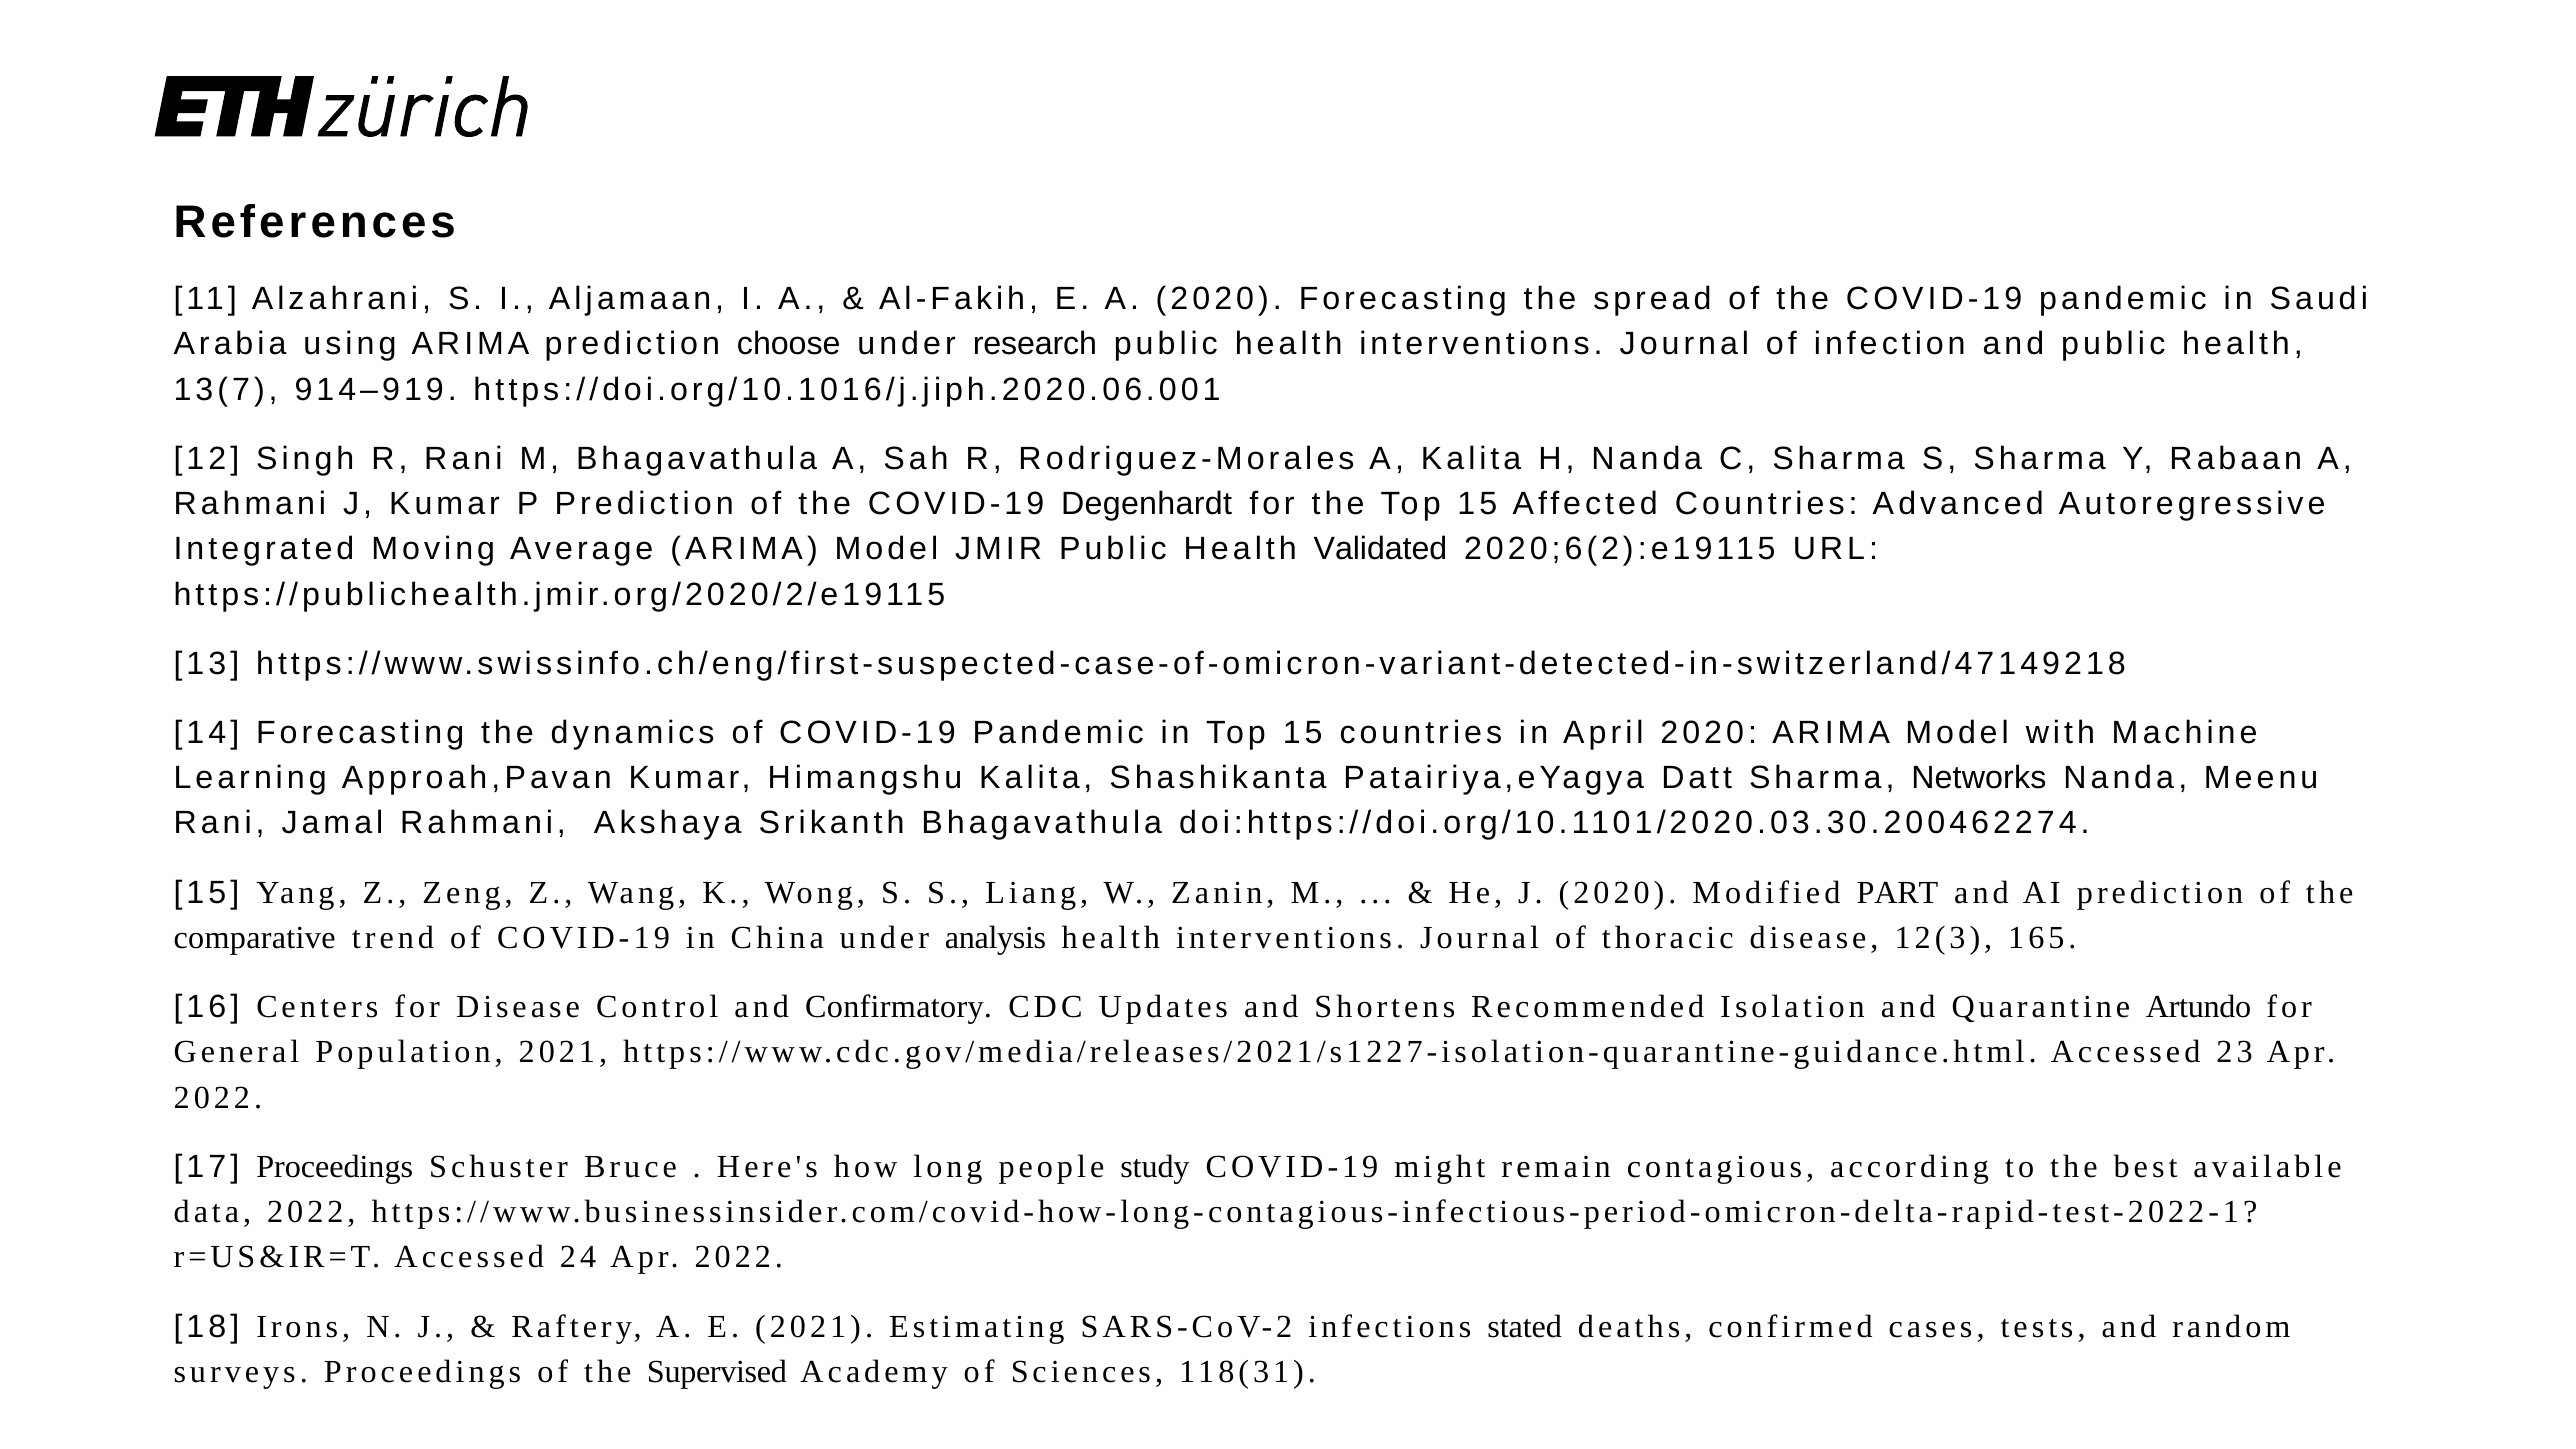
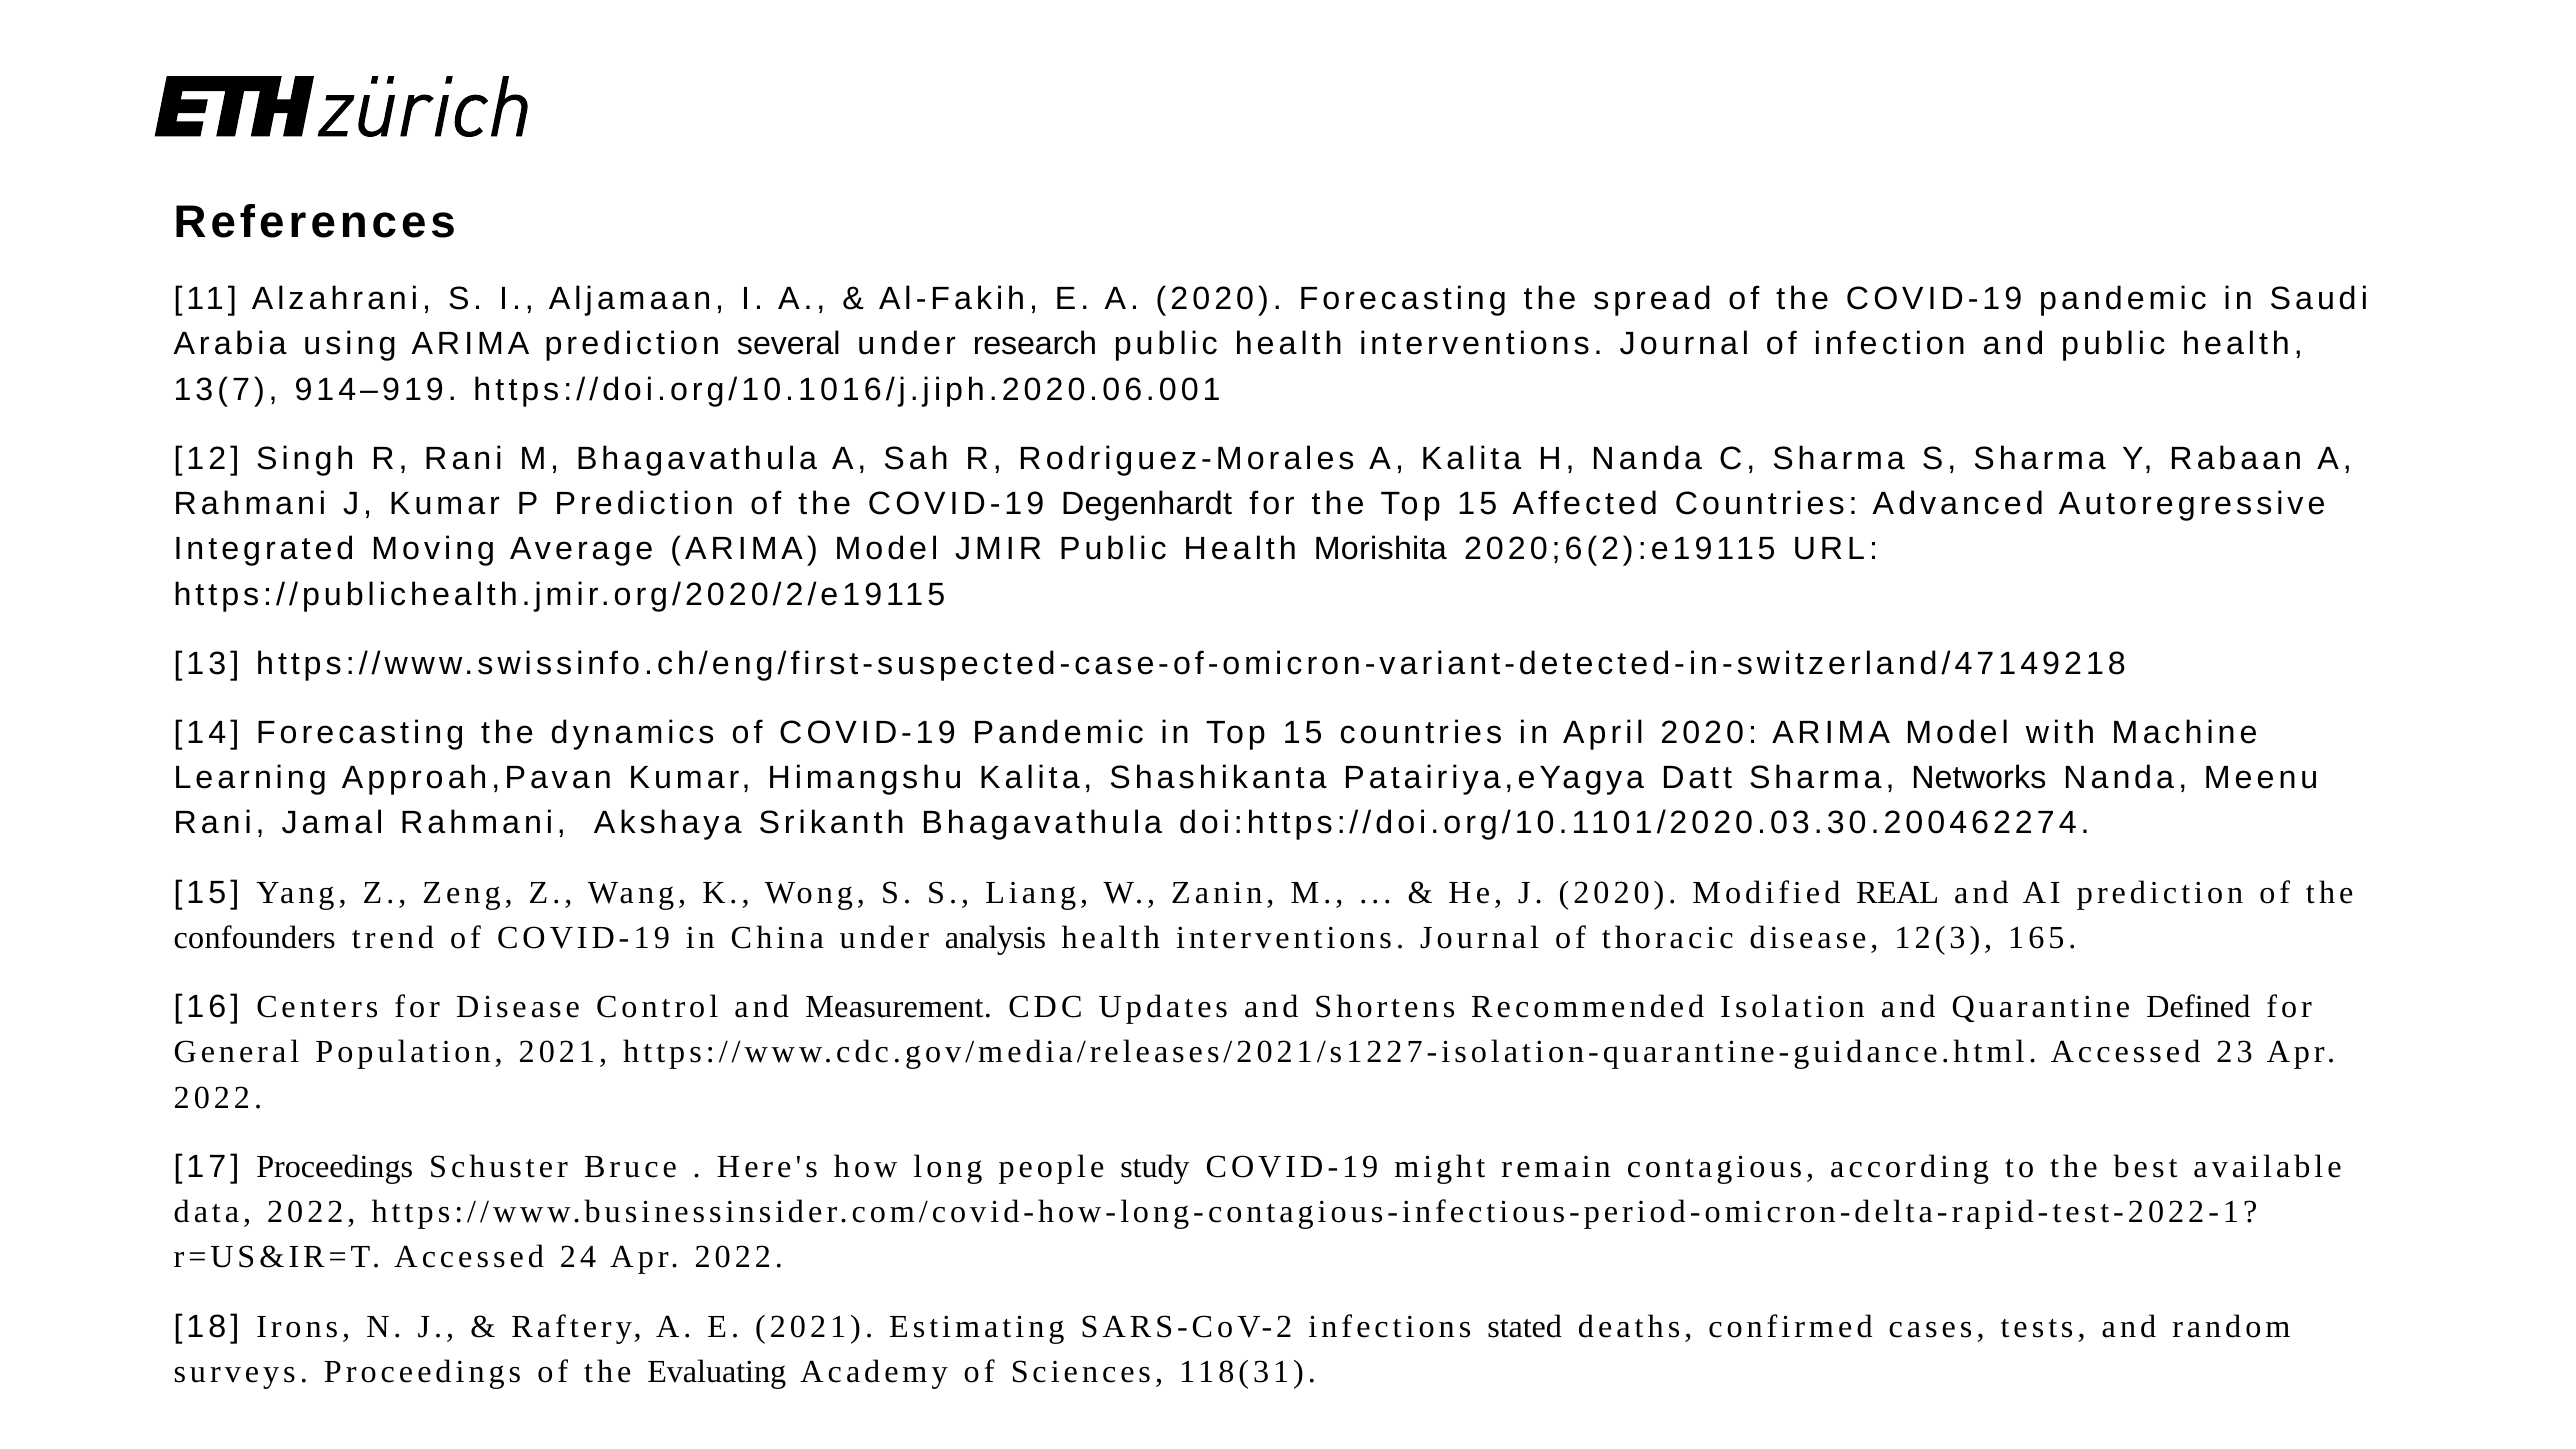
choose: choose -> several
Validated: Validated -> Morishita
PART: PART -> REAL
comparative: comparative -> confounders
Confirmatory: Confirmatory -> Measurement
Artundo: Artundo -> Defined
Supervised: Supervised -> Evaluating
